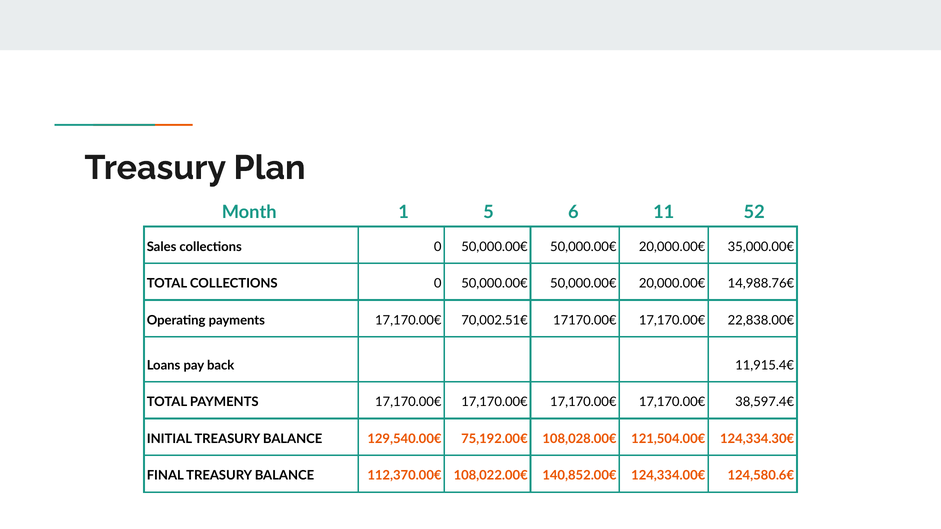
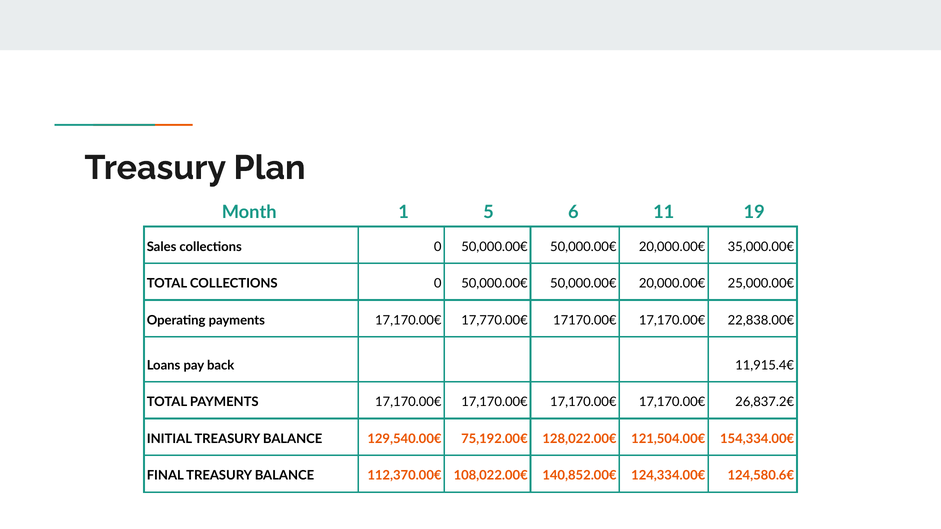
52: 52 -> 19
14,988.76€: 14,988.76€ -> 25,000.00€
70,002.51€: 70,002.51€ -> 17,770.00€
38,597.4€: 38,597.4€ -> 26,837.2€
108,028.00€: 108,028.00€ -> 128,022.00€
124,334.30€: 124,334.30€ -> 154,334.00€
